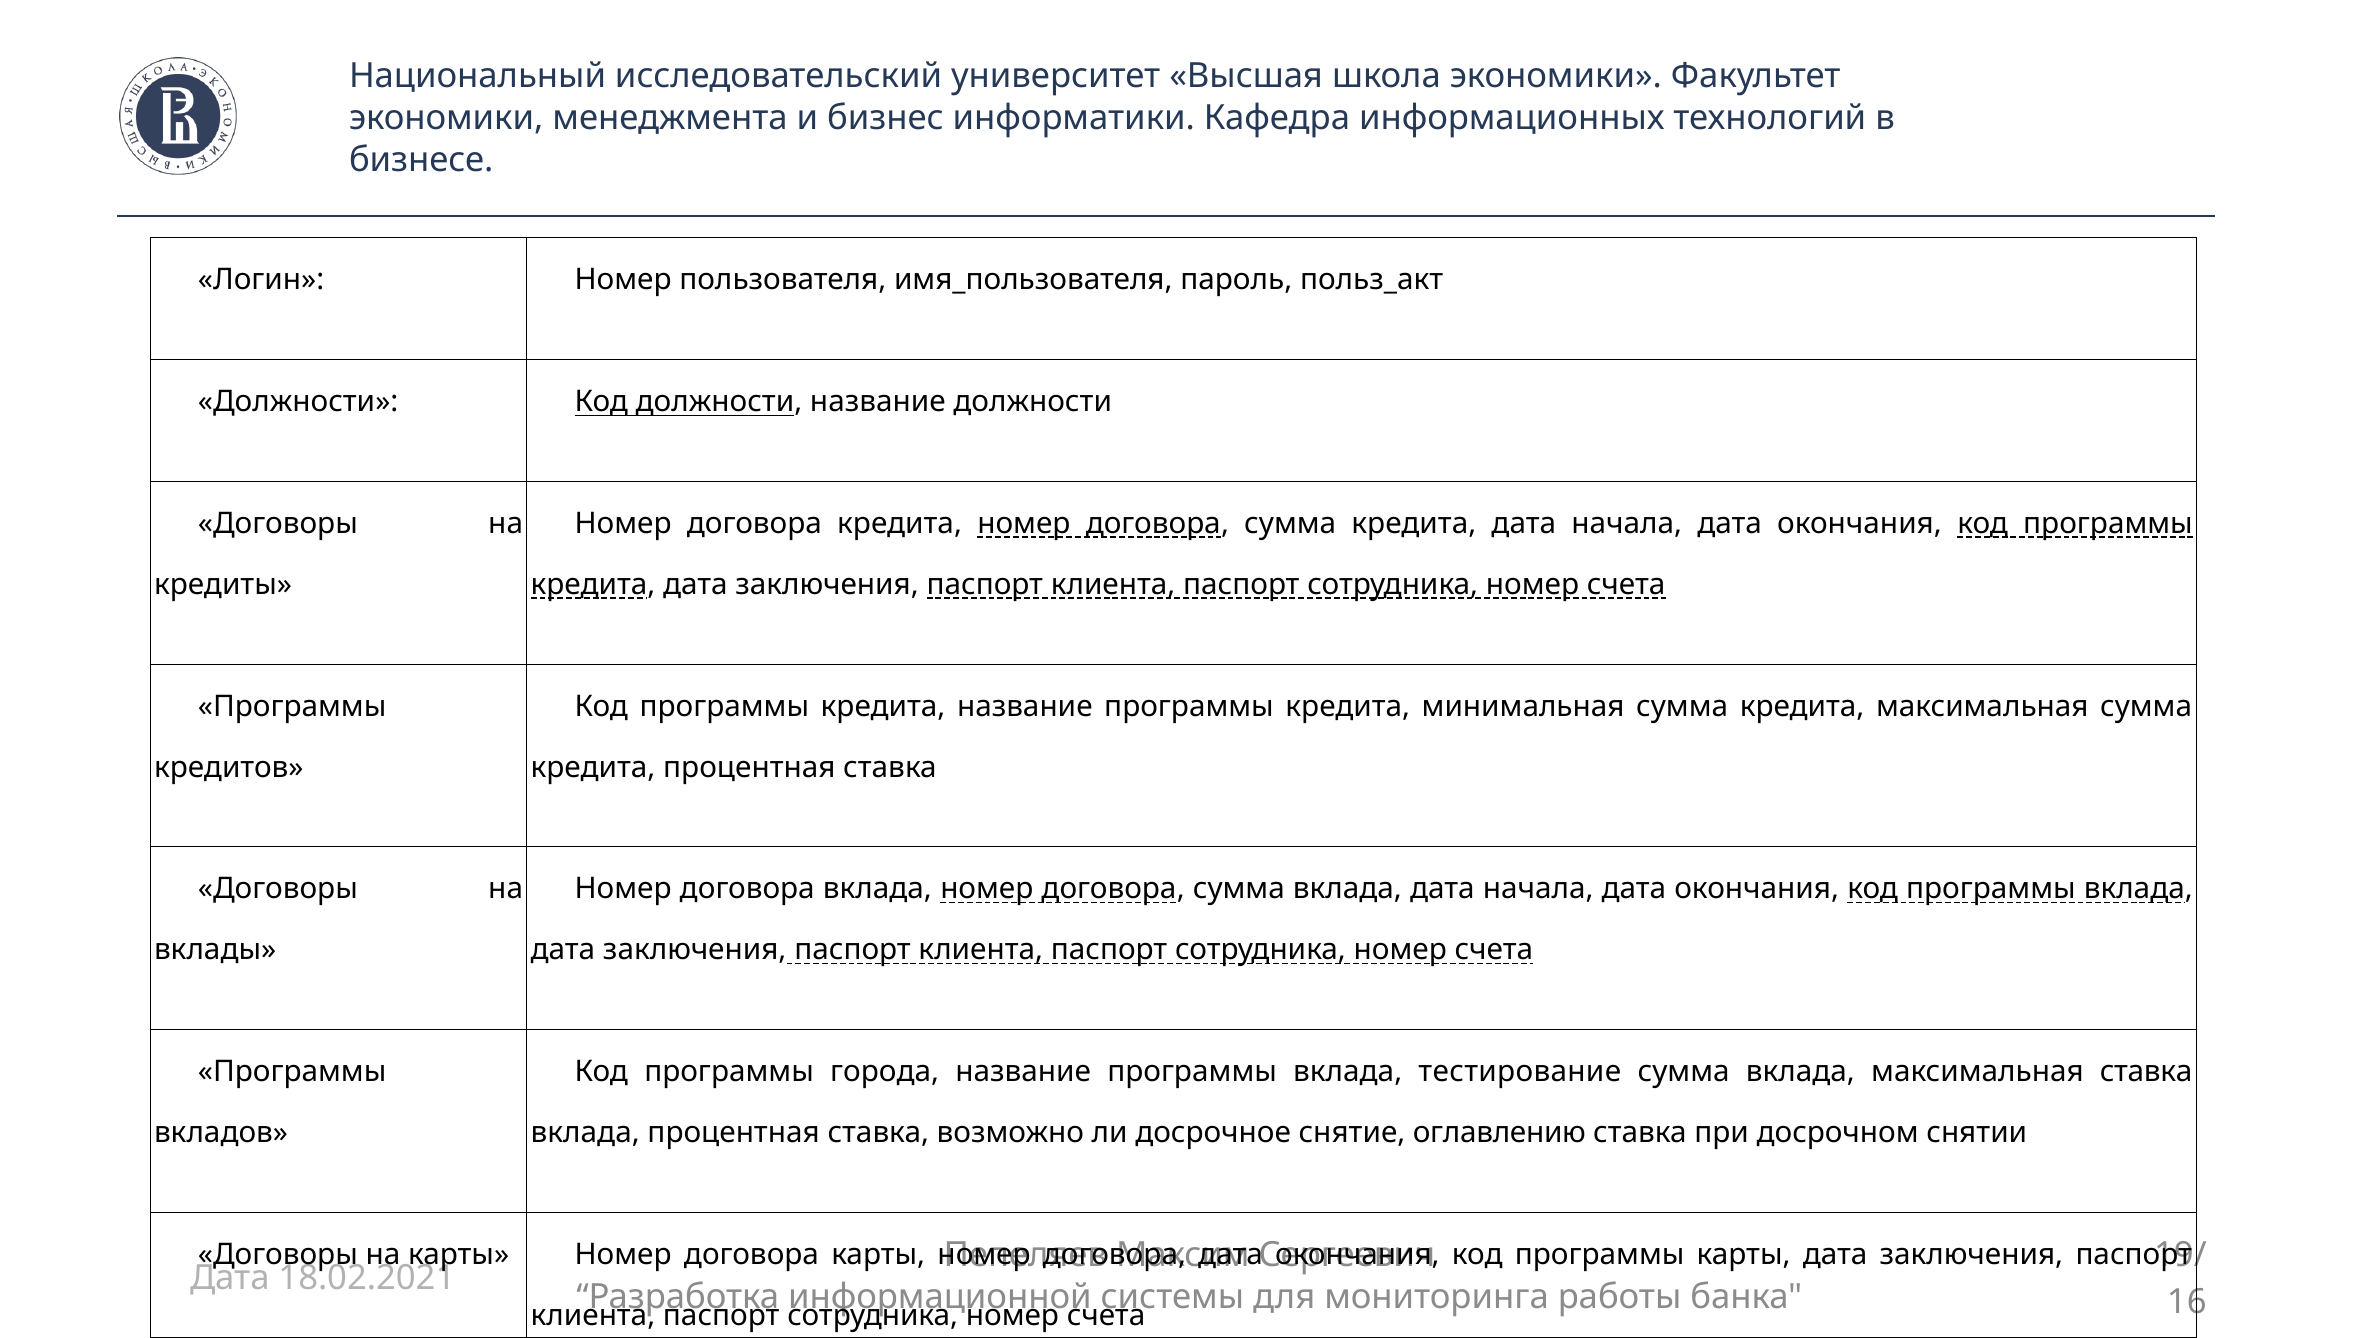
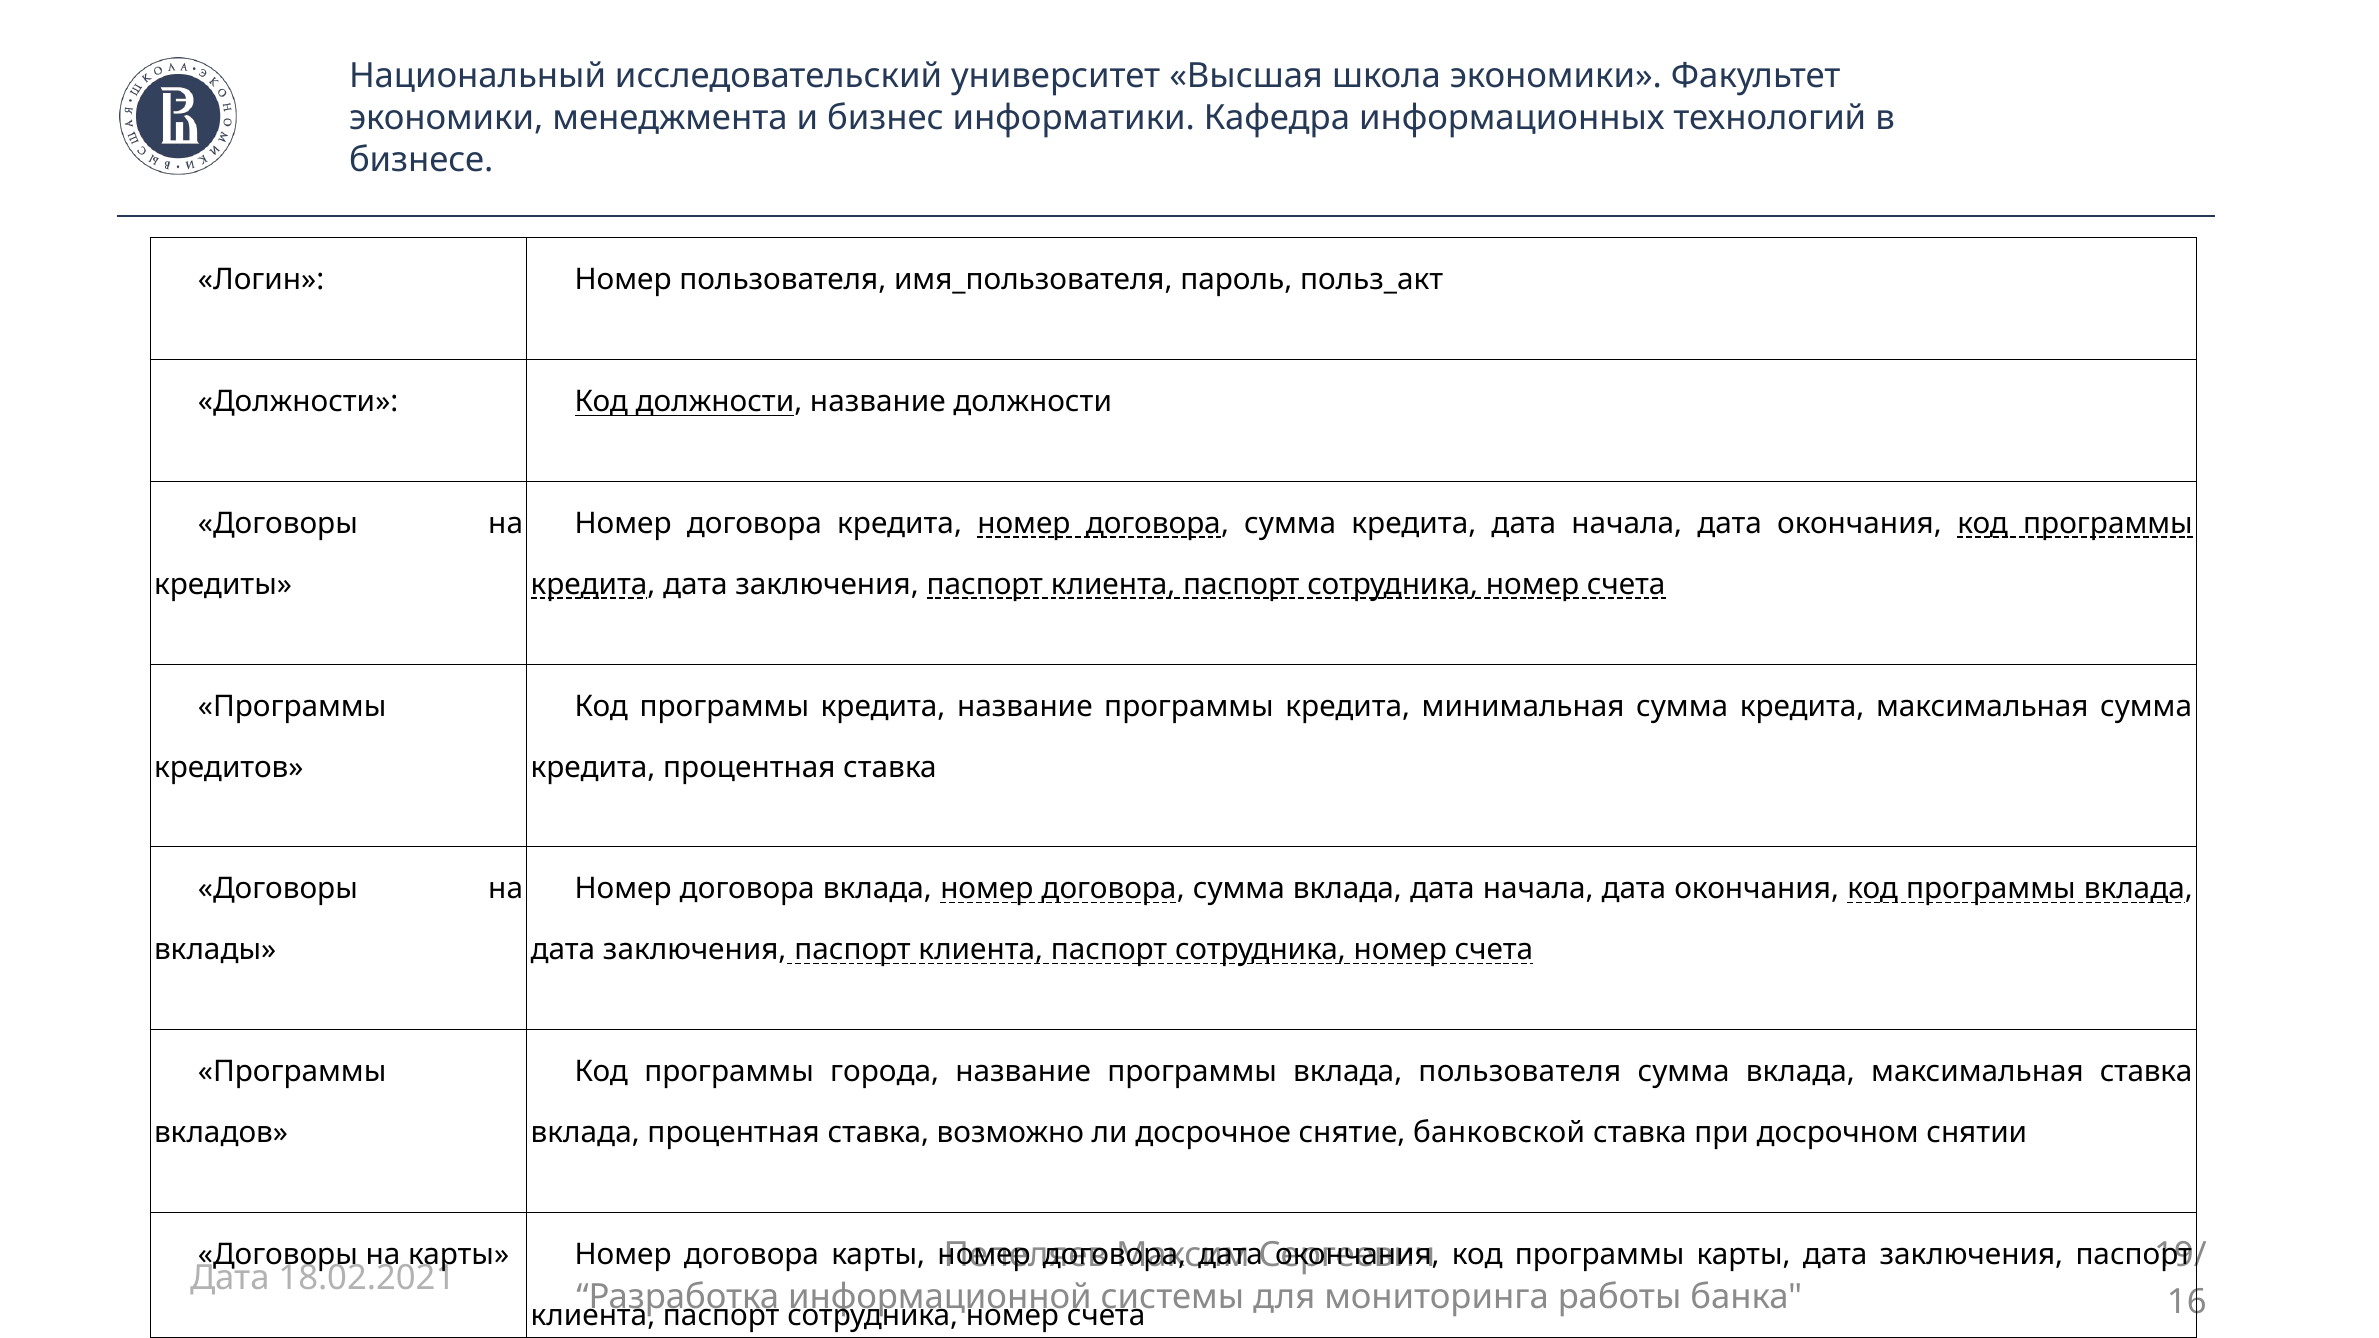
вклада тестирование: тестирование -> пользователя
оглавлению: оглавлению -> банковской
